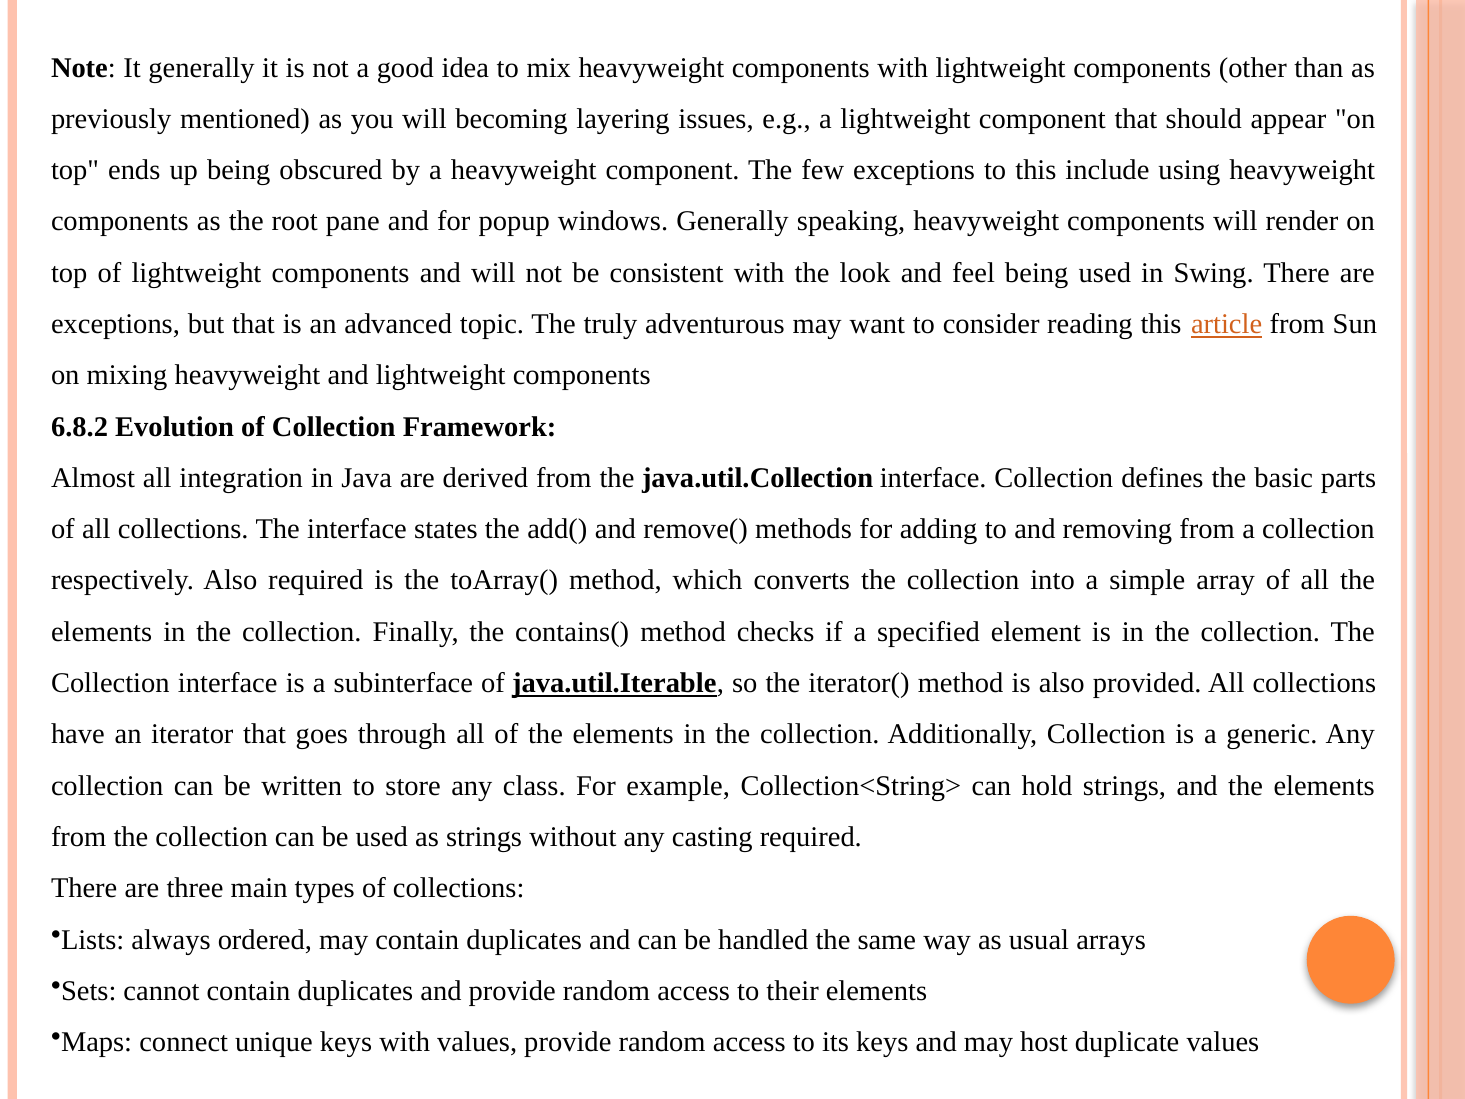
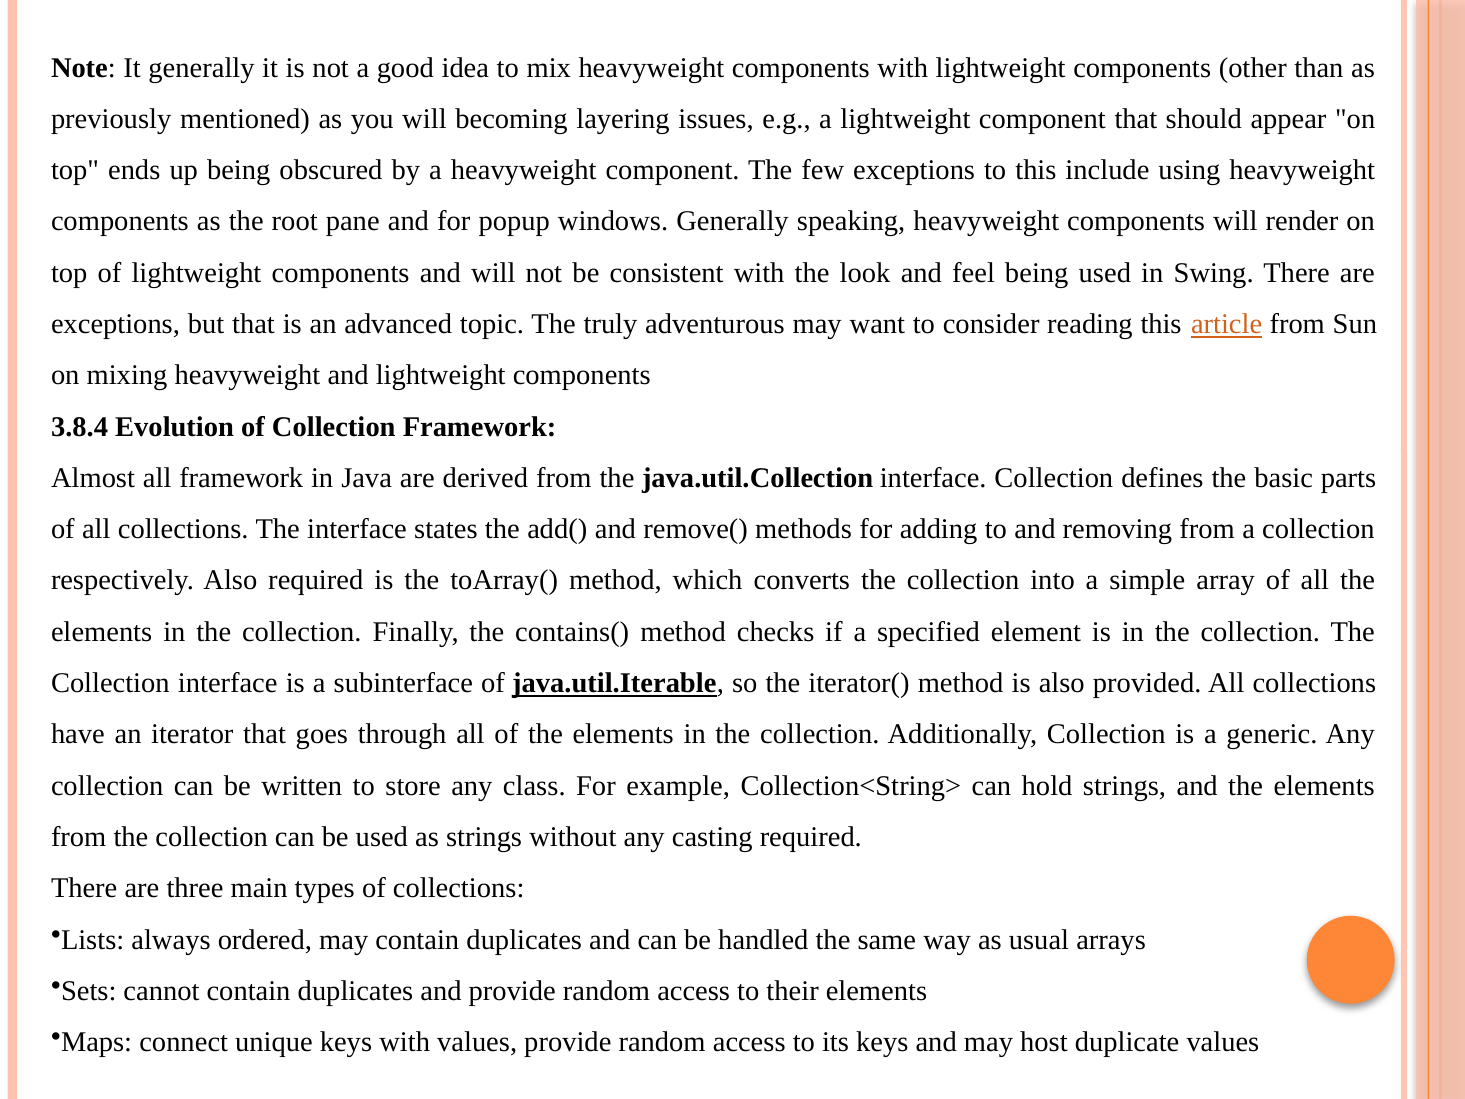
6.8.2: 6.8.2 -> 3.8.4
all integration: integration -> framework
